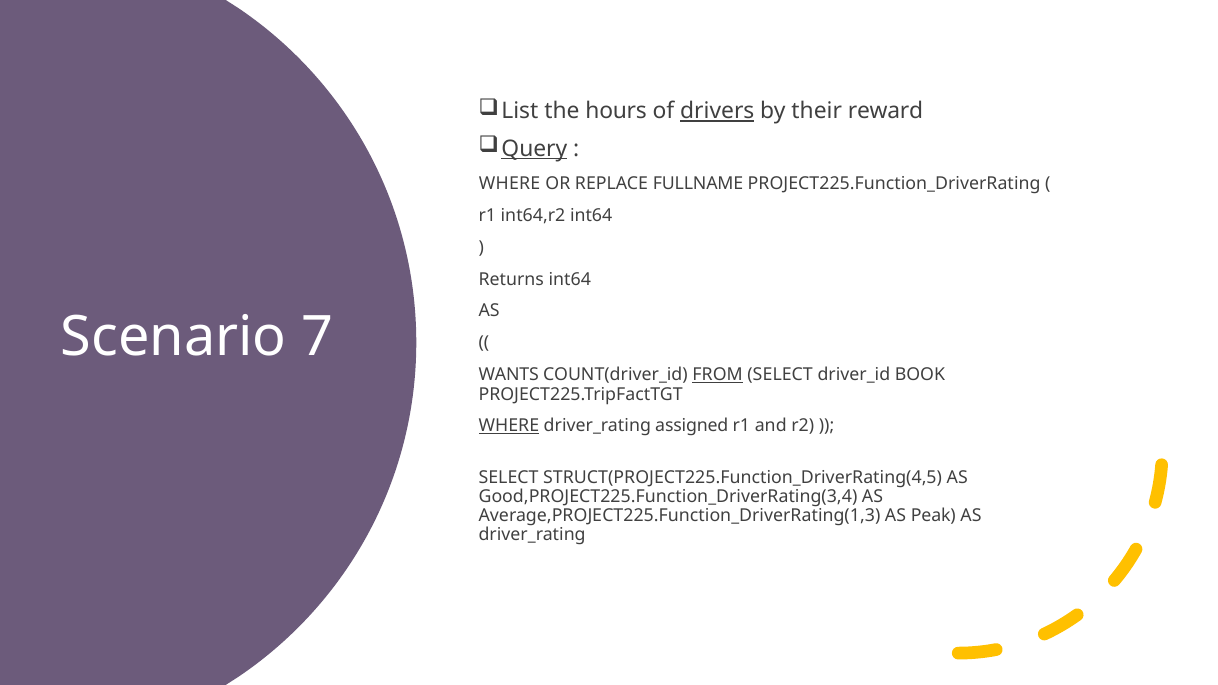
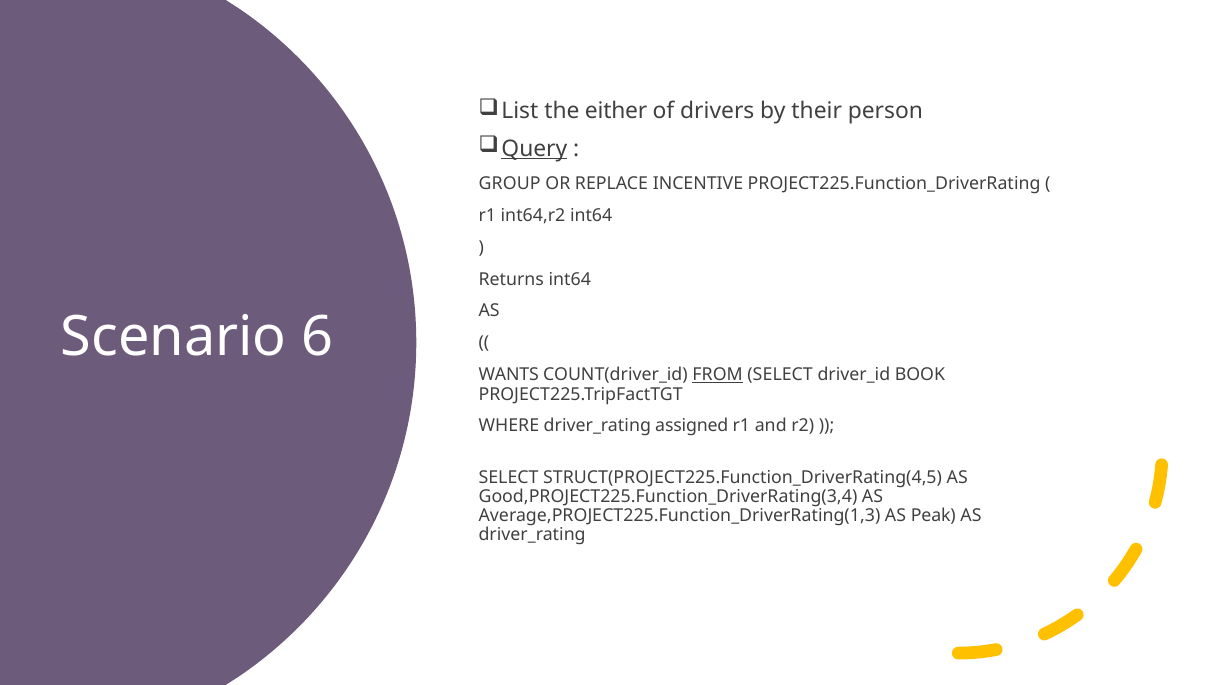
hours: hours -> either
drivers underline: present -> none
reward: reward -> person
WHERE at (510, 183): WHERE -> GROUP
FULLNAME: FULLNAME -> INCENTIVE
7: 7 -> 6
WHERE at (509, 426) underline: present -> none
